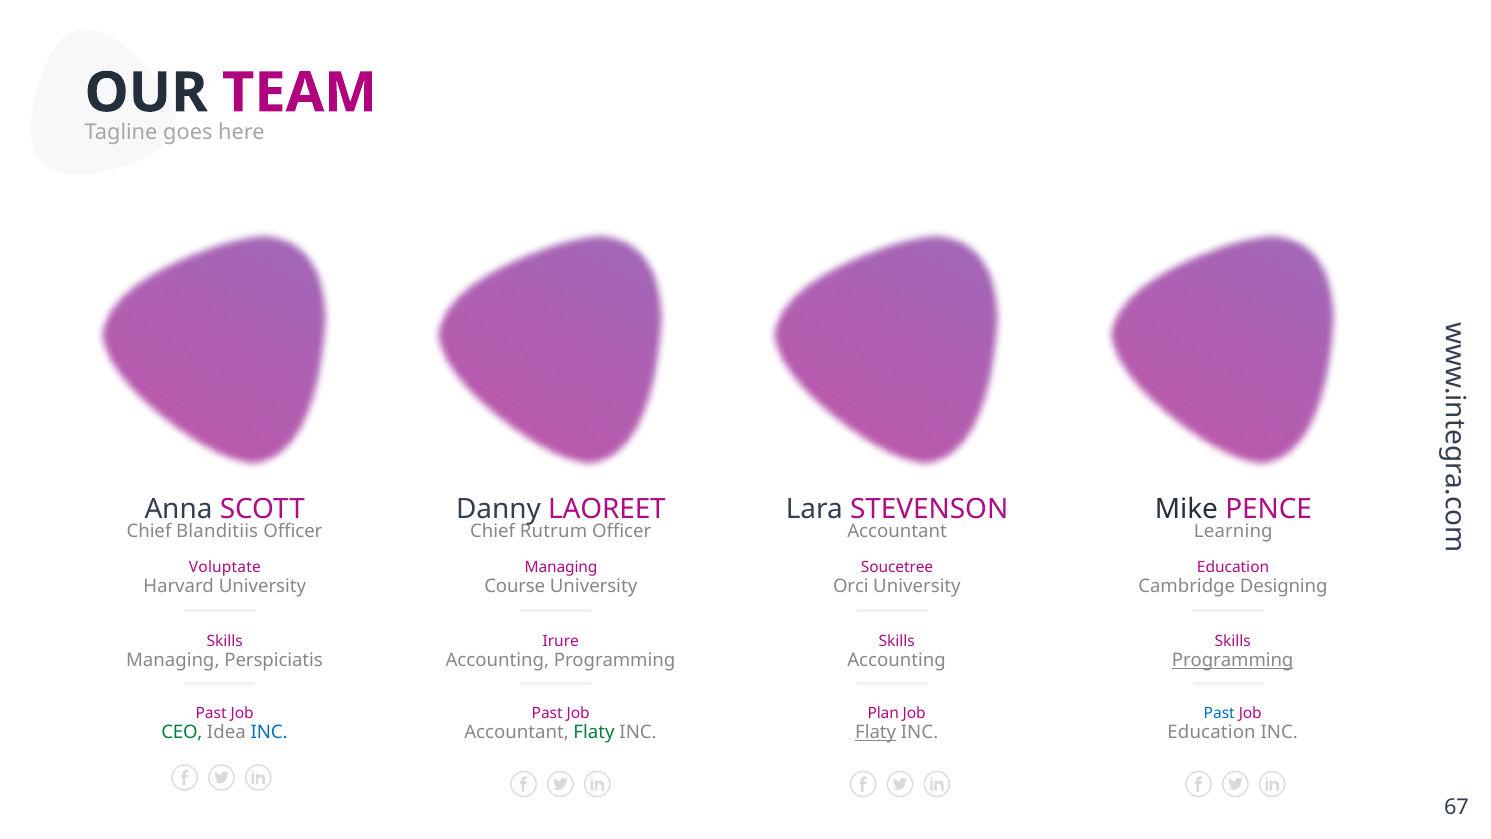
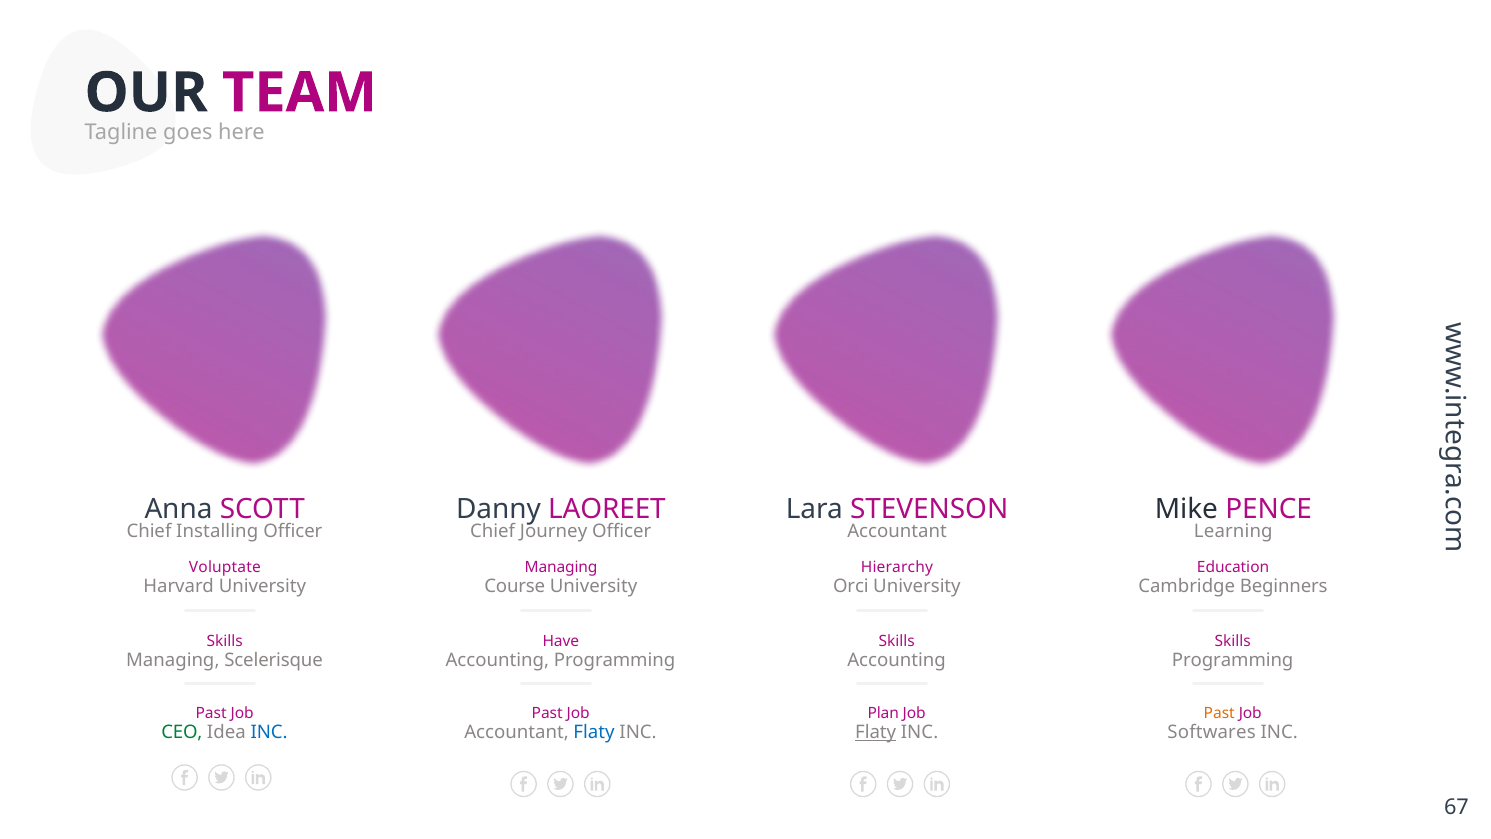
Blanditiis: Blanditiis -> Installing
Rutrum: Rutrum -> Journey
Soucetree: Soucetree -> Hierarchy
Designing: Designing -> Beginners
Irure: Irure -> Have
Perspiciatis: Perspiciatis -> Scelerisque
Programming at (1233, 660) underline: present -> none
Past at (1219, 714) colour: blue -> orange
Flaty at (594, 733) colour: green -> blue
Education at (1212, 733): Education -> Softwares
